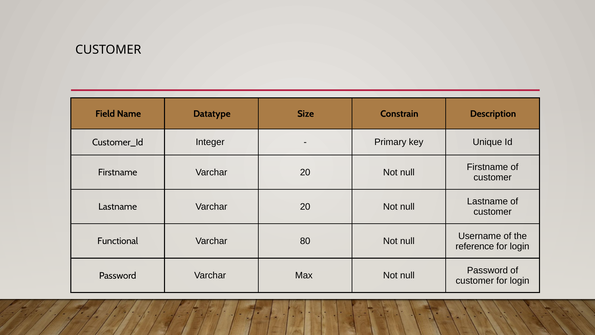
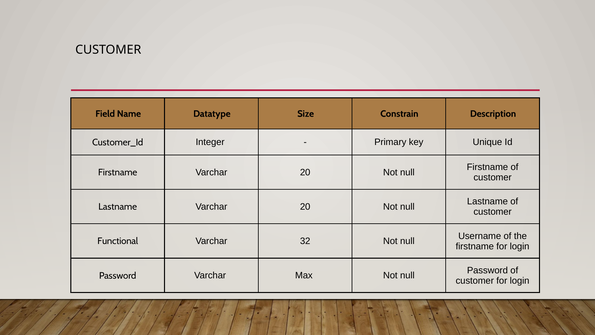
80: 80 -> 32
reference at (475, 246): reference -> firstname
